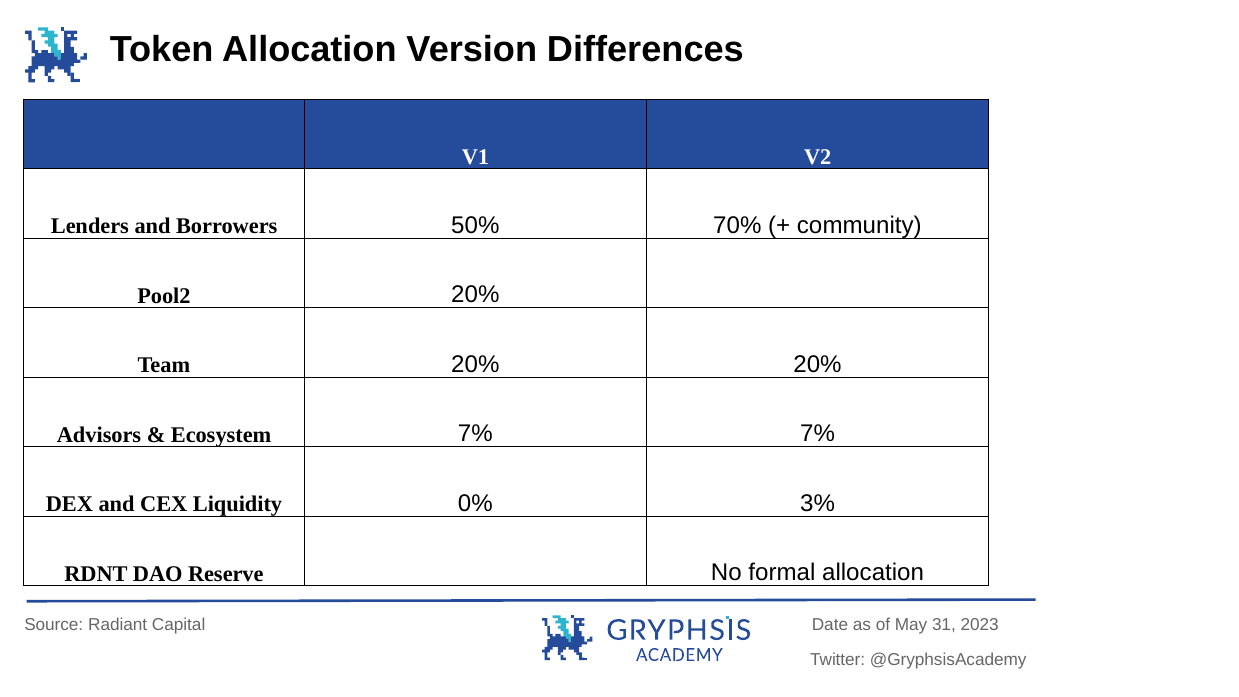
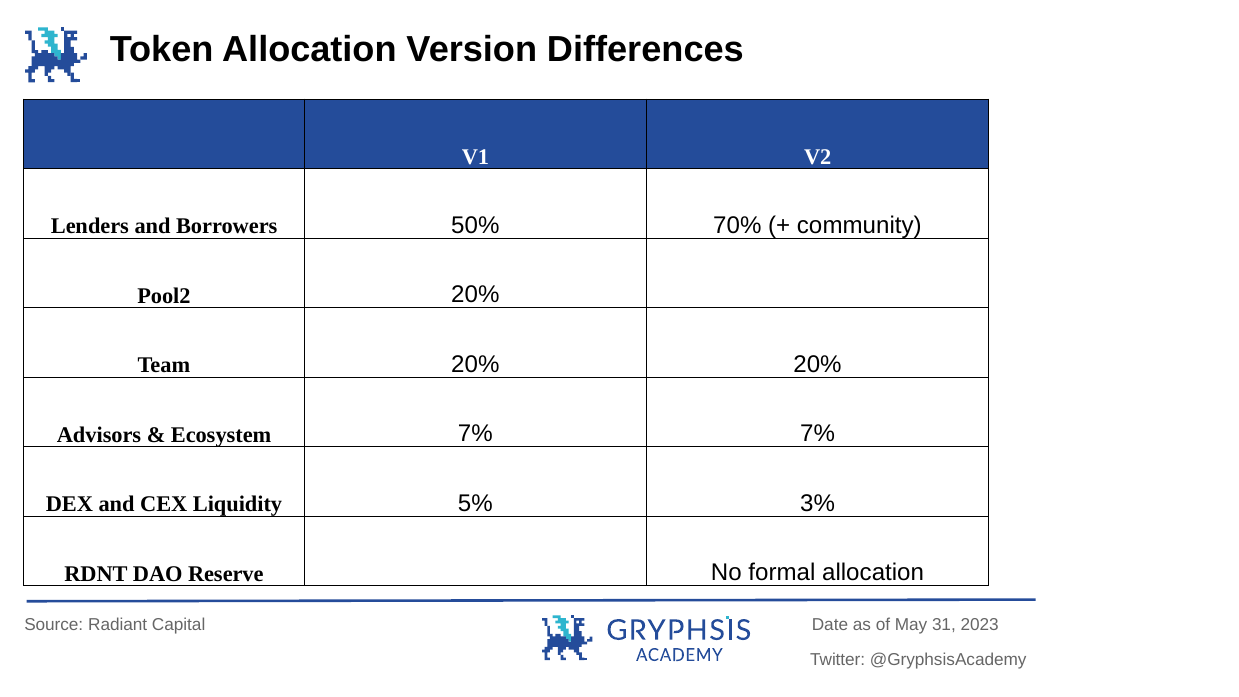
0%: 0% -> 5%
